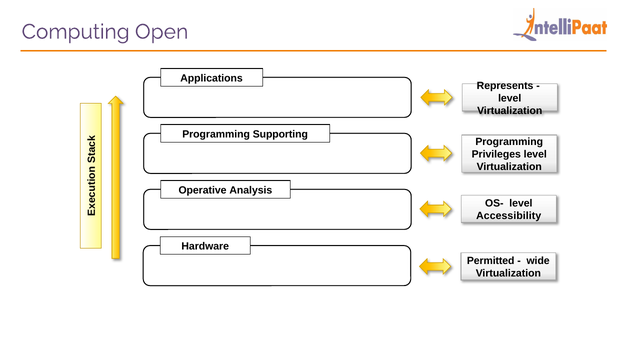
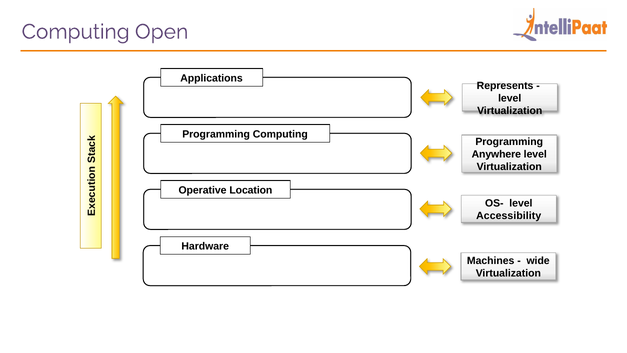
Programming Supporting: Supporting -> Computing
Privileges: Privileges -> Anywhere
Analysis: Analysis -> Location
Permitted: Permitted -> Machines
